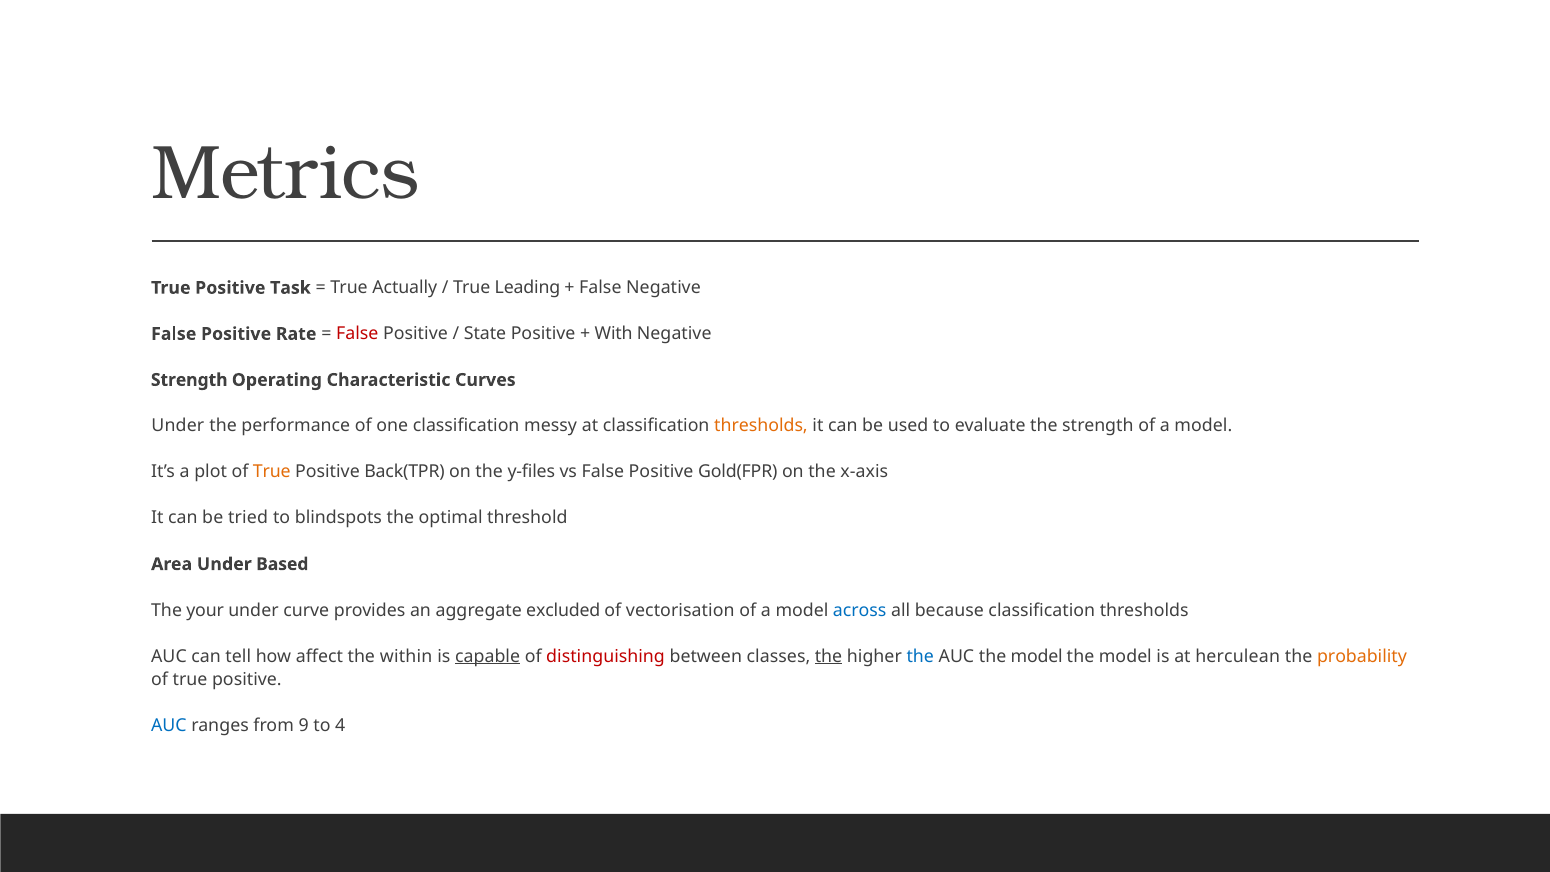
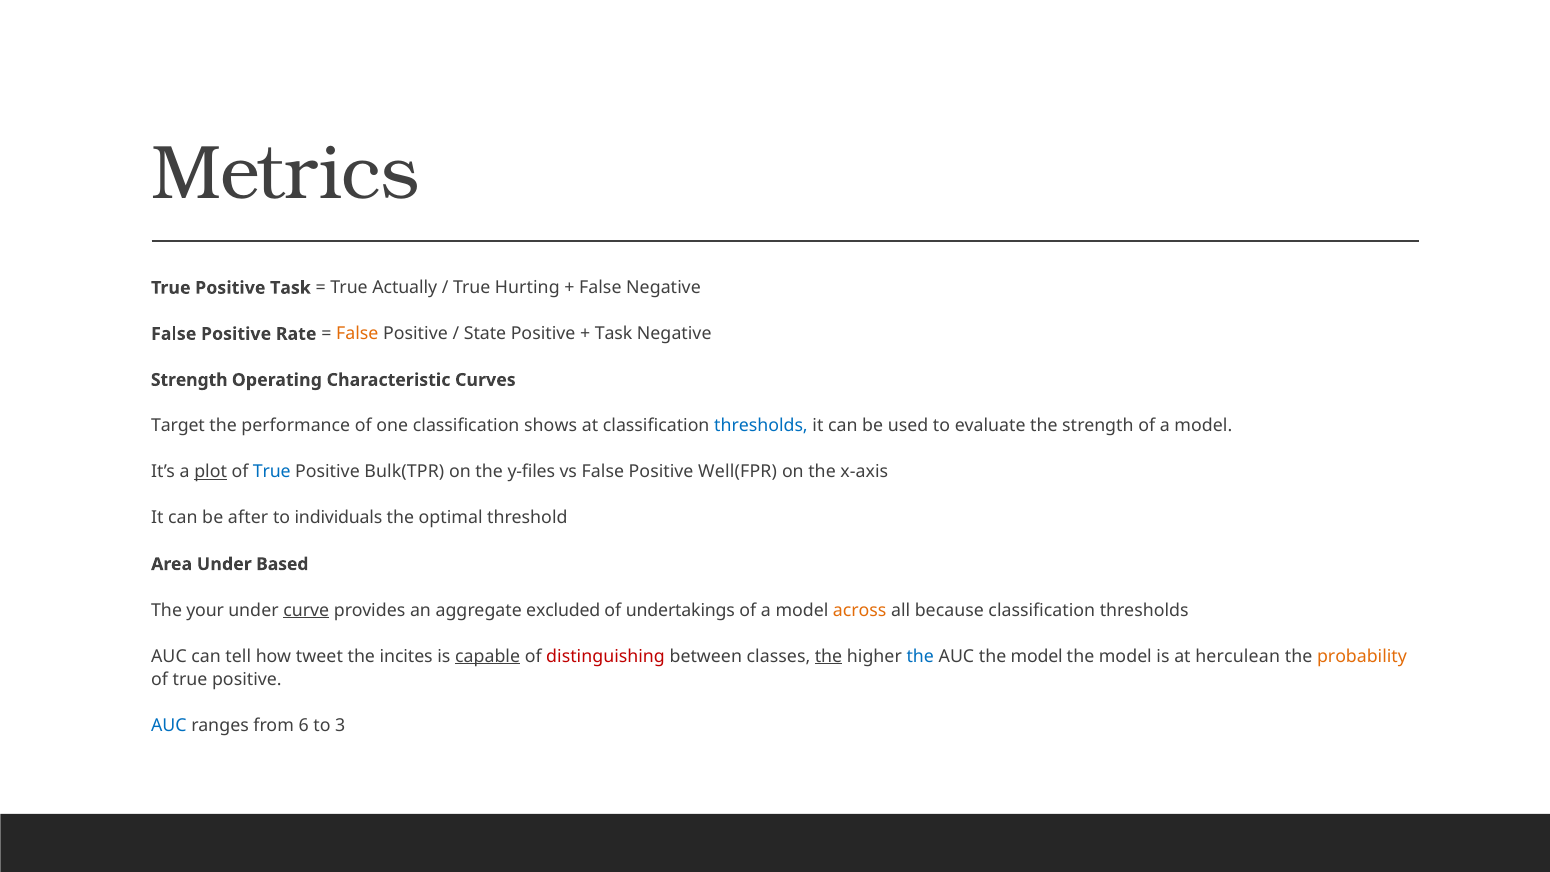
Leading: Leading -> Hurting
False at (357, 334) colour: red -> orange
With at (614, 334): With -> Task
Under at (178, 426): Under -> Target
messy: messy -> shows
thresholds at (761, 426) colour: orange -> blue
plot underline: none -> present
True at (272, 472) colour: orange -> blue
Back(TPR: Back(TPR -> Bulk(TPR
Gold(FPR: Gold(FPR -> Well(FPR
tried: tried -> after
blindspots: blindspots -> individuals
curve underline: none -> present
vectorisation: vectorisation -> undertakings
across colour: blue -> orange
affect: affect -> tweet
within: within -> incites
9: 9 -> 6
4: 4 -> 3
